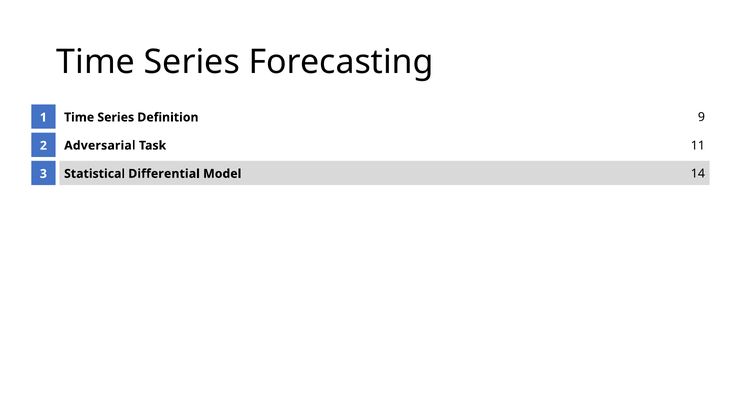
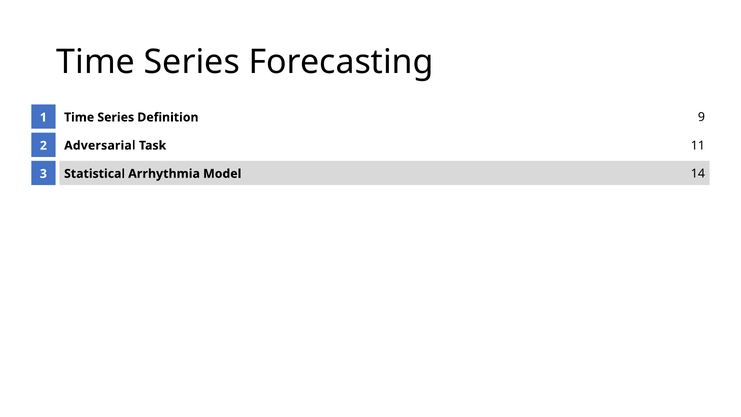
Differential: Differential -> Arrhythmia
